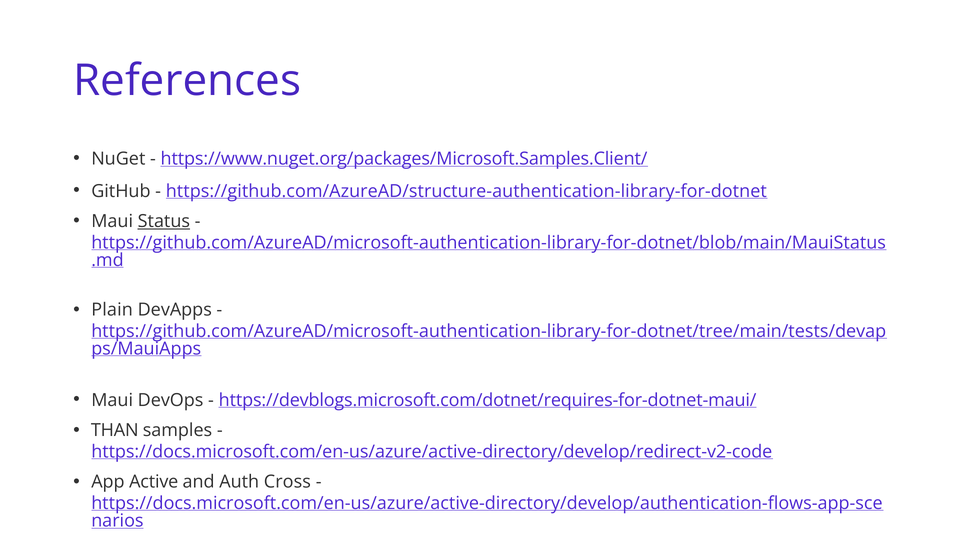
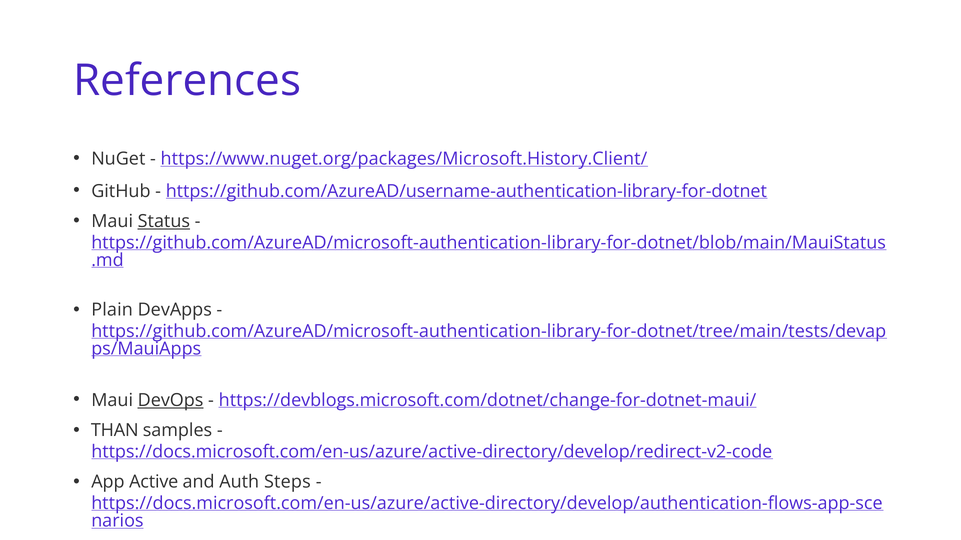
https://www.nuget.org/packages/Microsoft.Samples.Client/: https://www.nuget.org/packages/Microsoft.Samples.Client/ -> https://www.nuget.org/packages/Microsoft.History.Client/
https://github.com/AzureAD/structure-authentication-library-for-dotnet: https://github.com/AzureAD/structure-authentication-library-for-dotnet -> https://github.com/AzureAD/username-authentication-library-for-dotnet
DevOps underline: none -> present
https://devblogs.microsoft.com/dotnet/requires-for-dotnet-maui/: https://devblogs.microsoft.com/dotnet/requires-for-dotnet-maui/ -> https://devblogs.microsoft.com/dotnet/change-for-dotnet-maui/
Cross: Cross -> Steps
